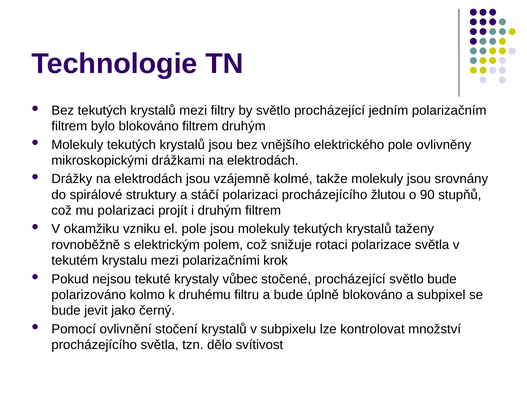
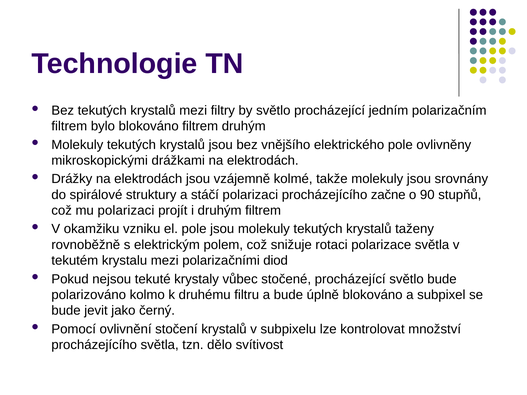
žlutou: žlutou -> začne
krok: krok -> diod
